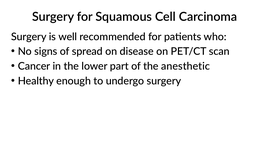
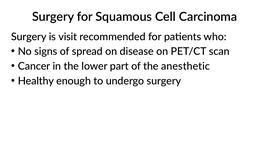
well: well -> visit
